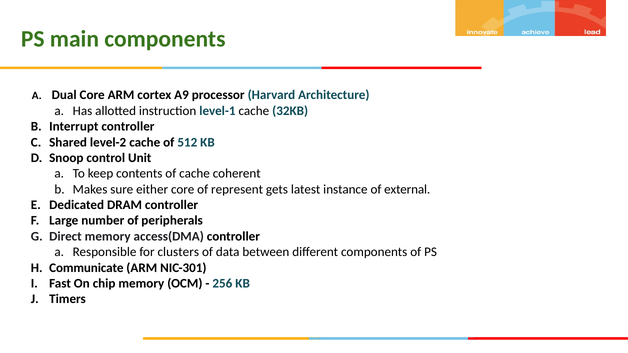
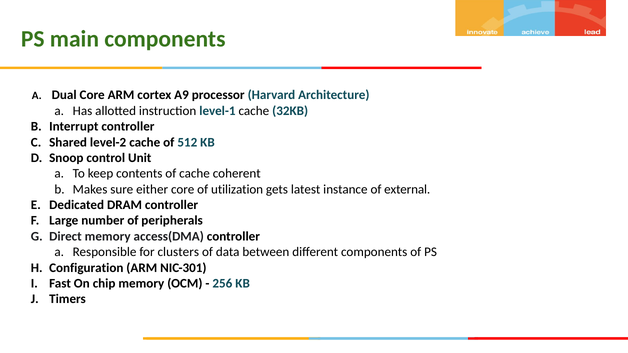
represent: represent -> utilization
Communicate: Communicate -> Configuration
